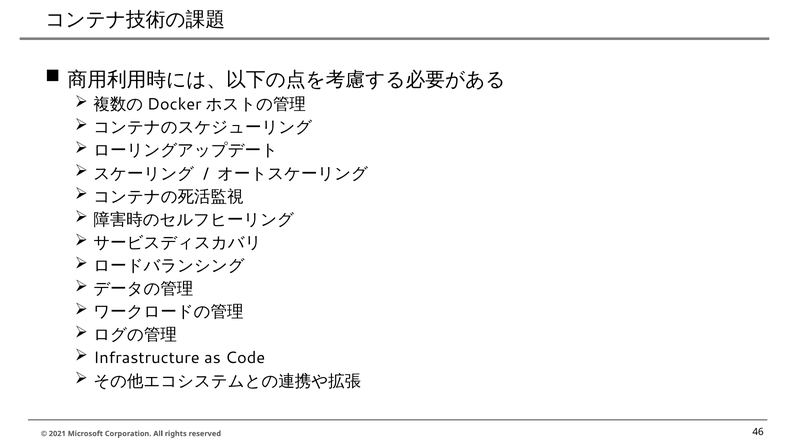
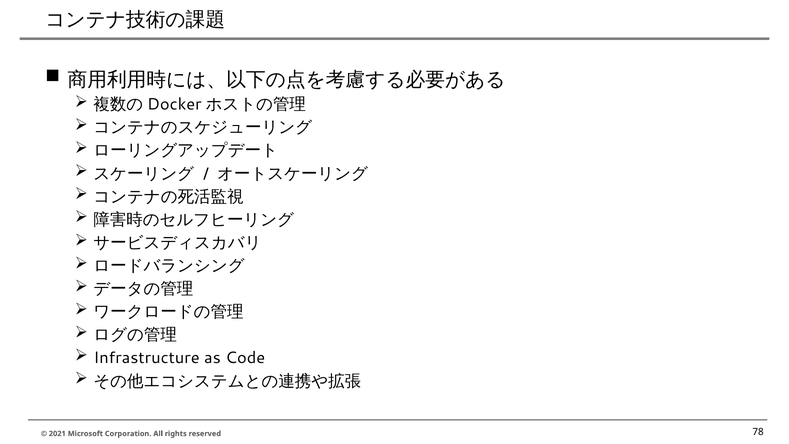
46: 46 -> 78
